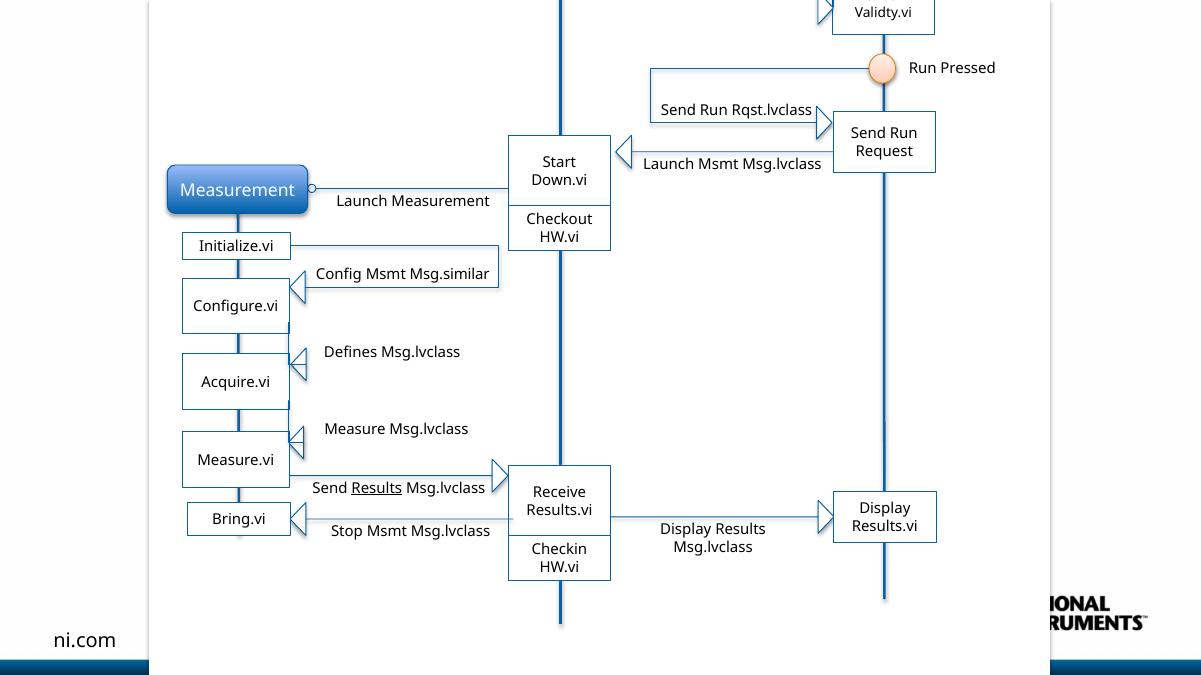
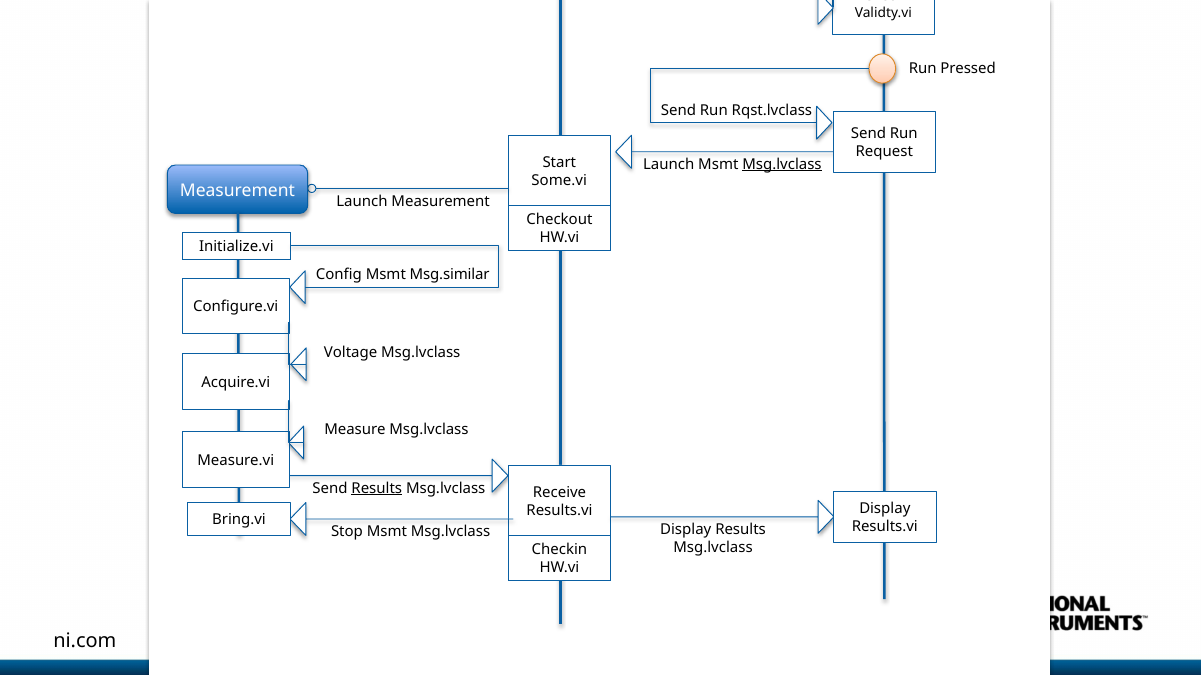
Msg.lvclass at (782, 165) underline: none -> present
Down.vi: Down.vi -> Some.vi
Defines: Defines -> Voltage
